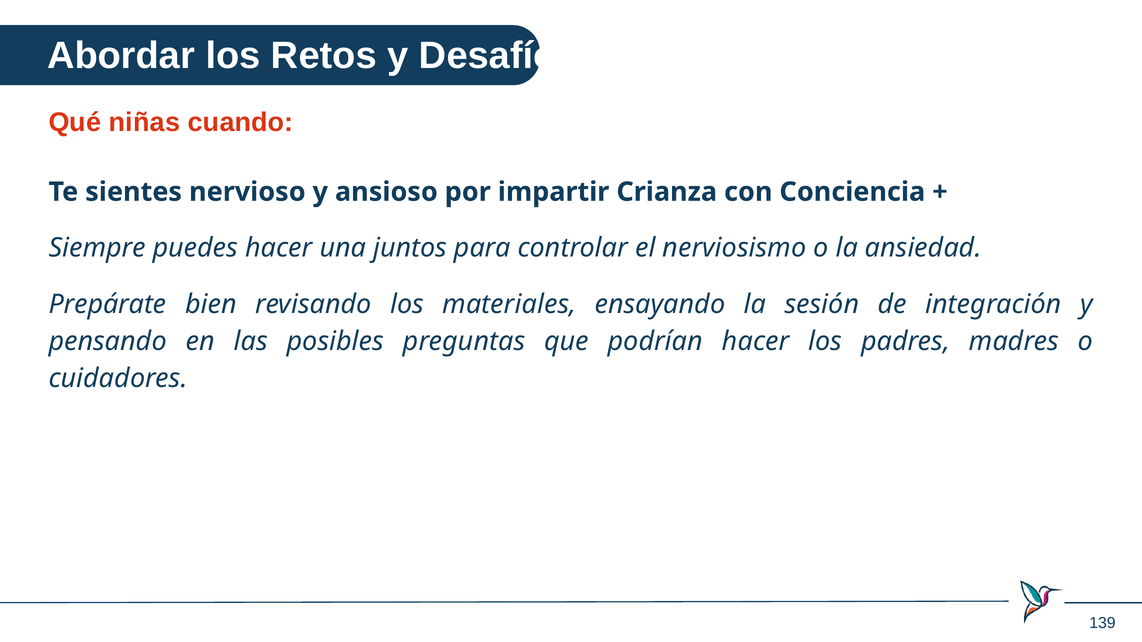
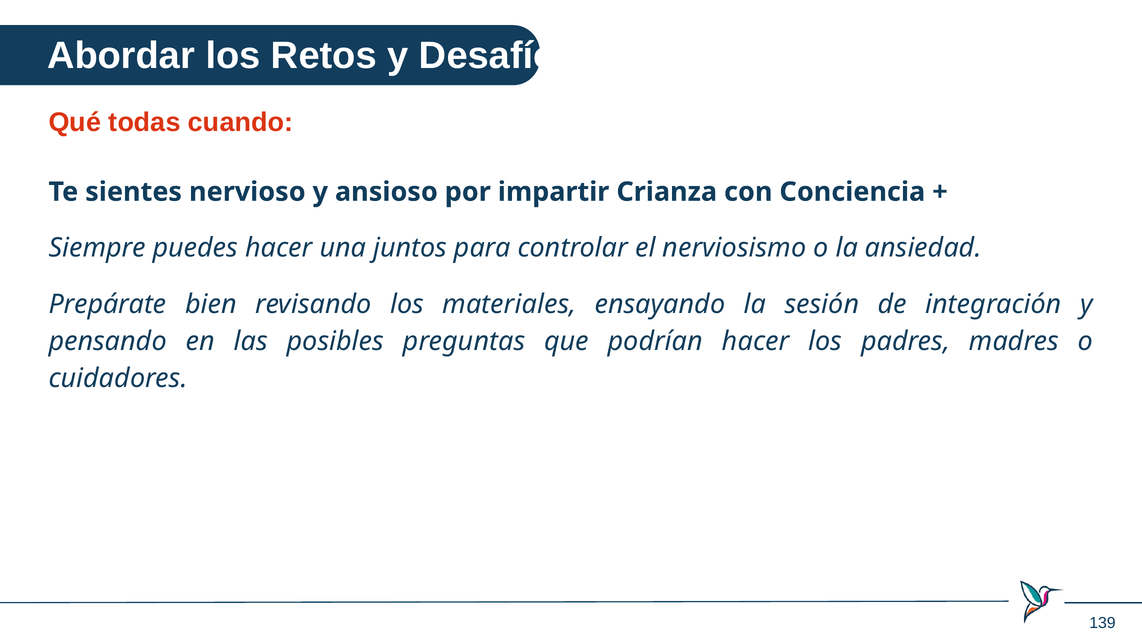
niñas: niñas -> todas
